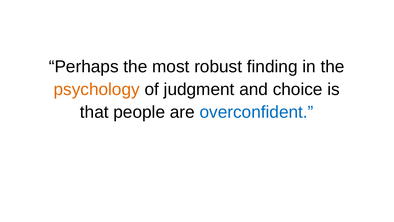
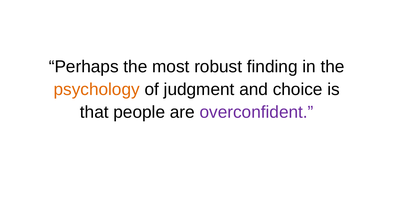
overconfident colour: blue -> purple
